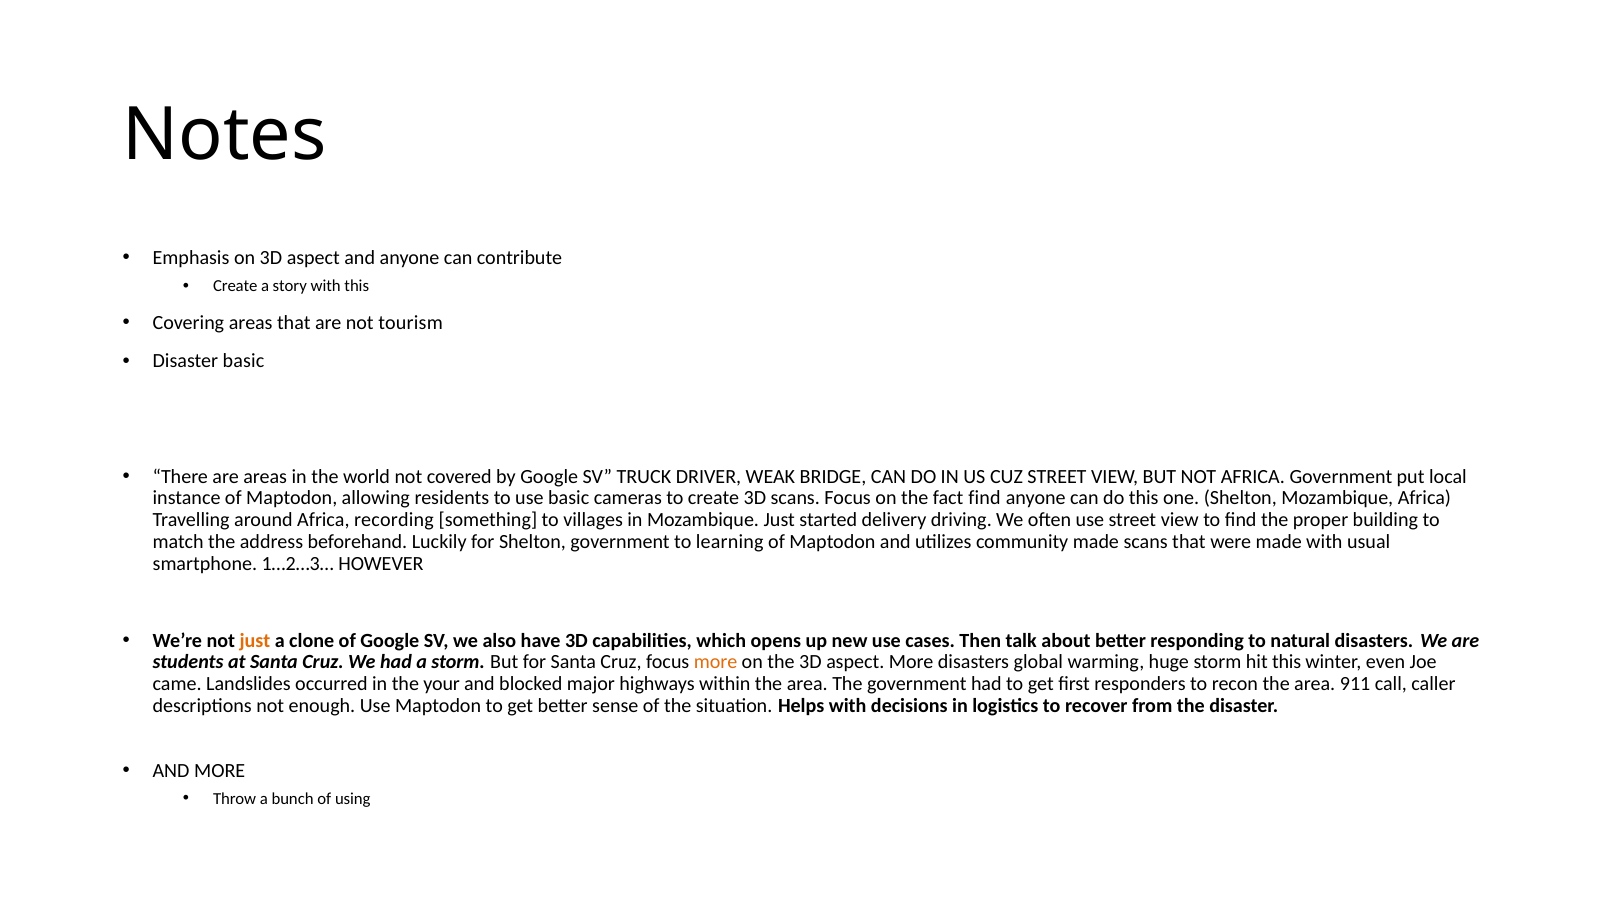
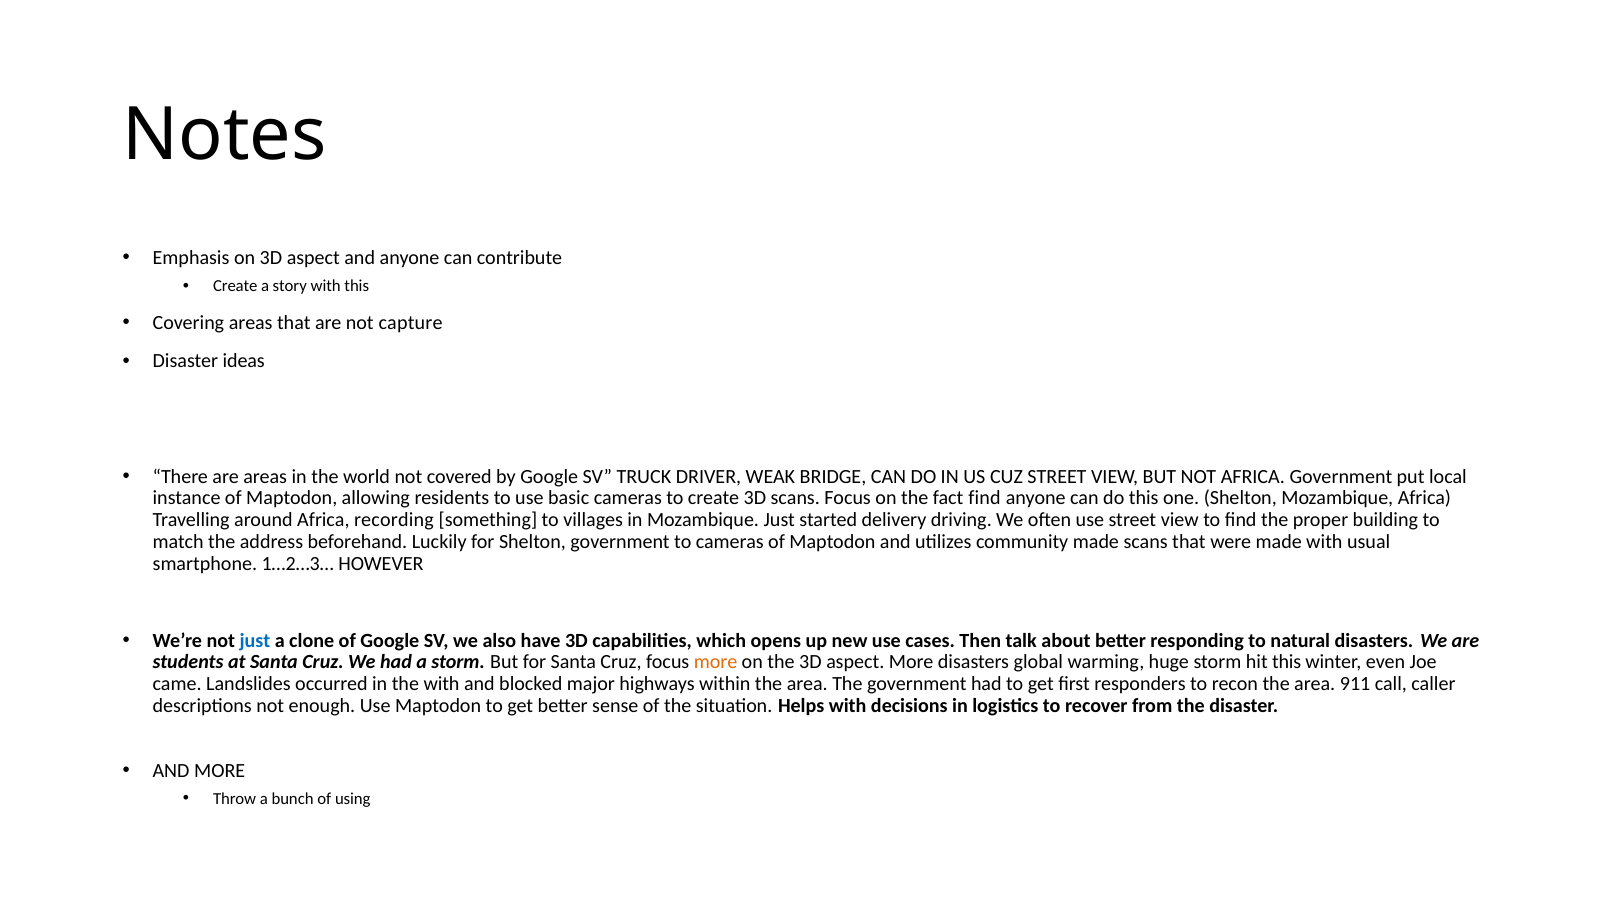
tourism: tourism -> capture
Disaster basic: basic -> ideas
to learning: learning -> cameras
just at (255, 640) colour: orange -> blue
the your: your -> with
